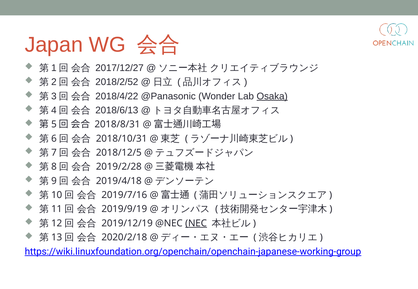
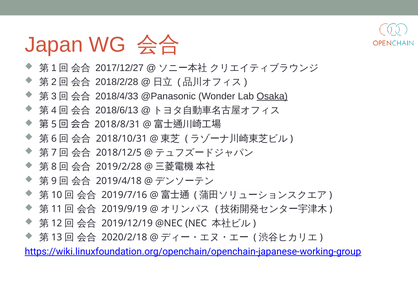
2018/2/52: 2018/2/52 -> 2018/2/28
2018/4/22: 2018/4/22 -> 2018/4/33
NEC underline: present -> none
